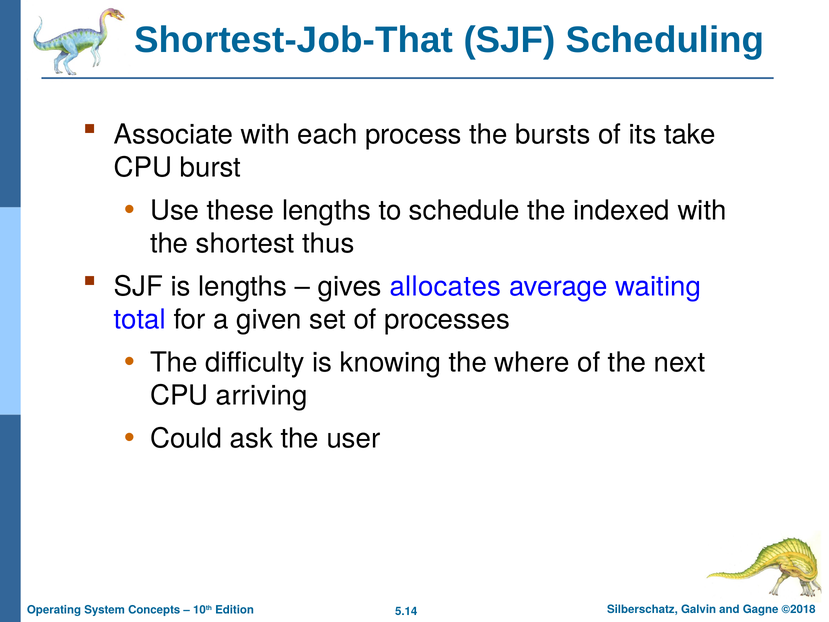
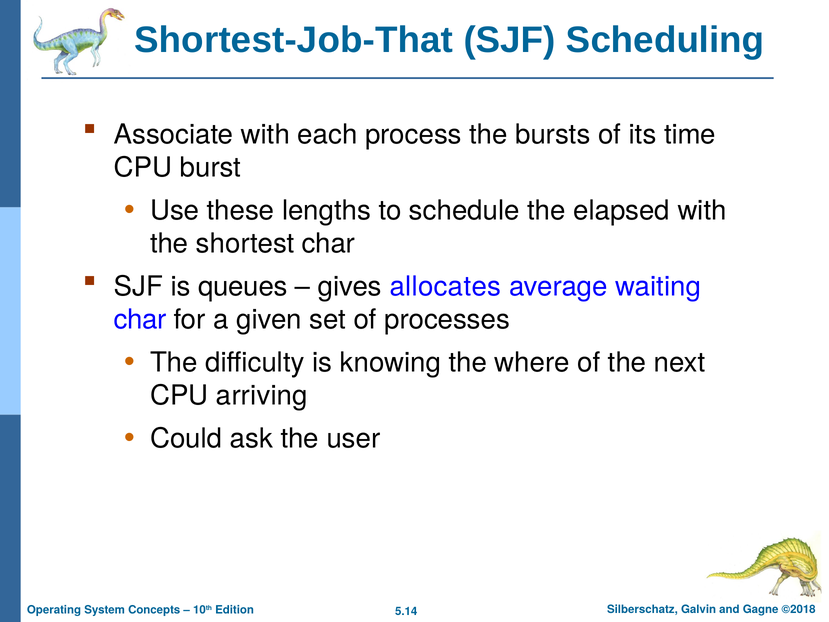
take: take -> time
indexed: indexed -> elapsed
shortest thus: thus -> char
is lengths: lengths -> queues
total at (140, 320): total -> char
